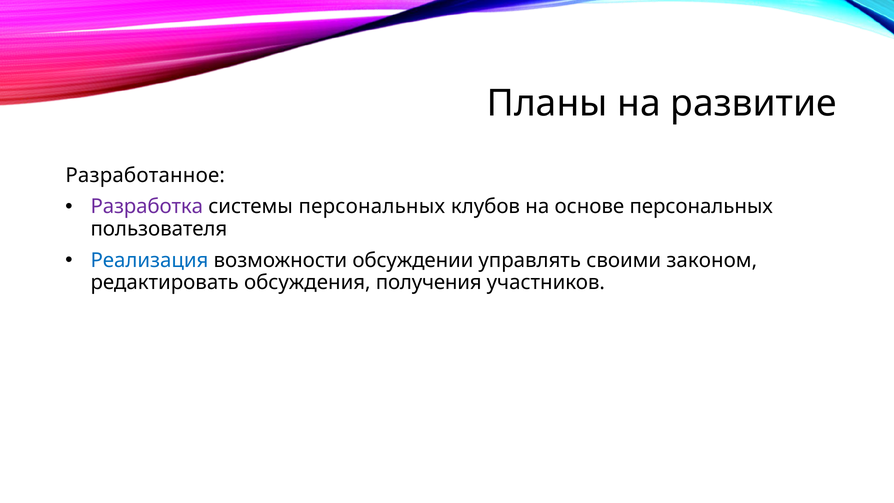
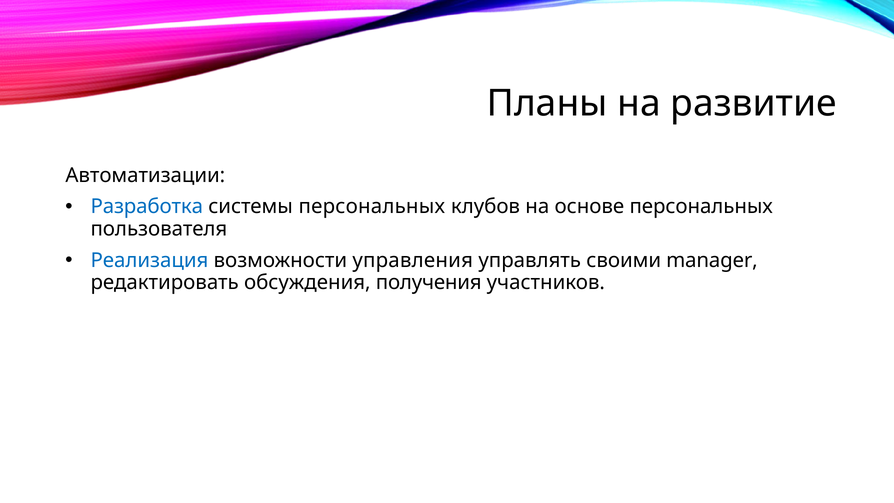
Разработанное: Разработанное -> Автоматизации
Разработка colour: purple -> blue
обсуждении: обсуждении -> управления
законом: законом -> manager
